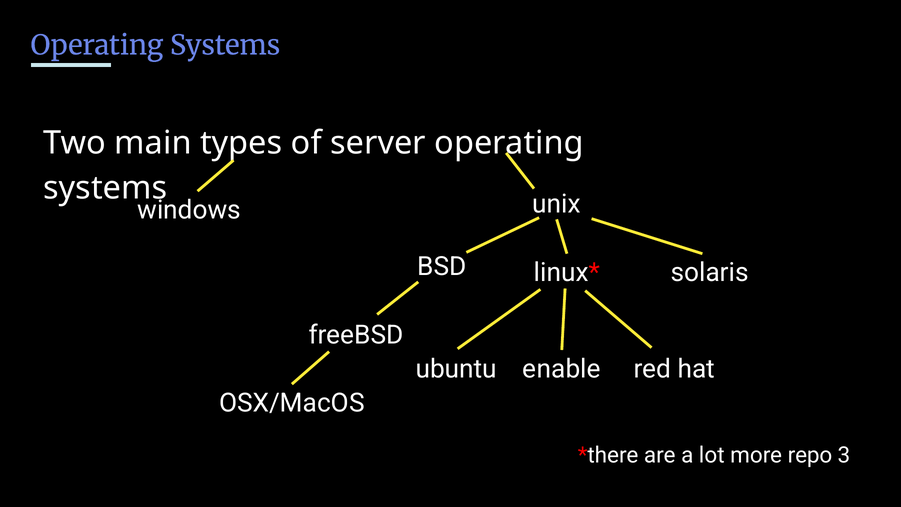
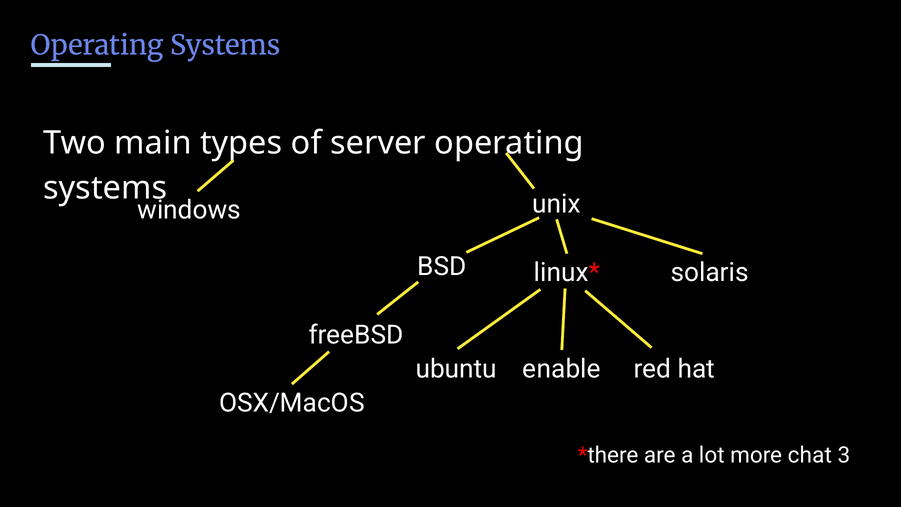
repo: repo -> chat
